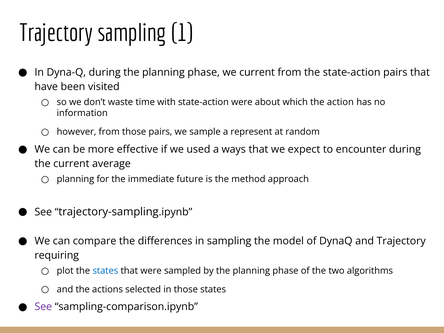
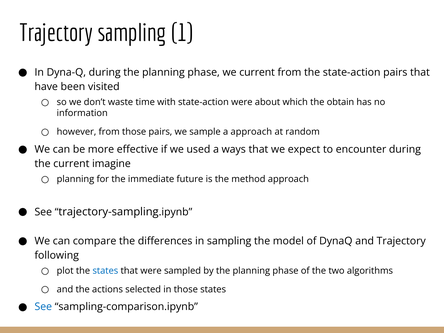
action: action -> obtain
a represent: represent -> approach
average: average -> imagine
requiring: requiring -> following
See at (43, 307) colour: purple -> blue
